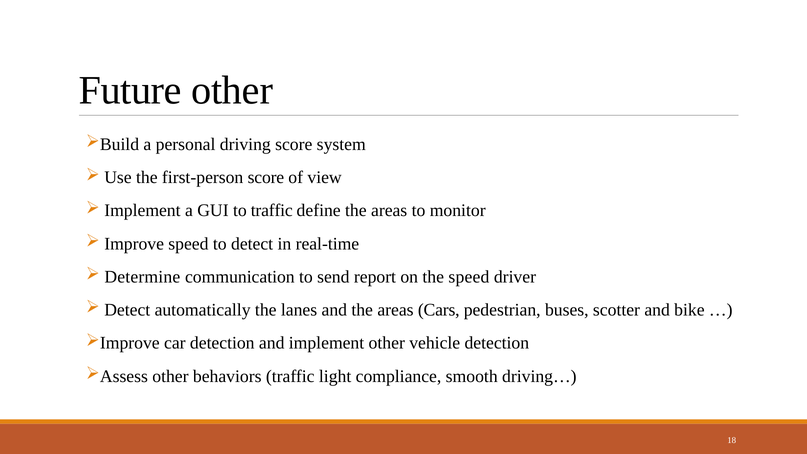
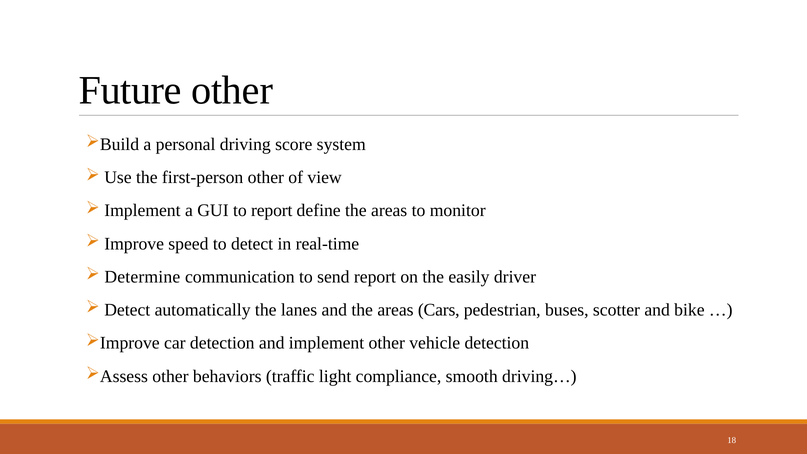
first-person score: score -> other
to traffic: traffic -> report
the speed: speed -> easily
